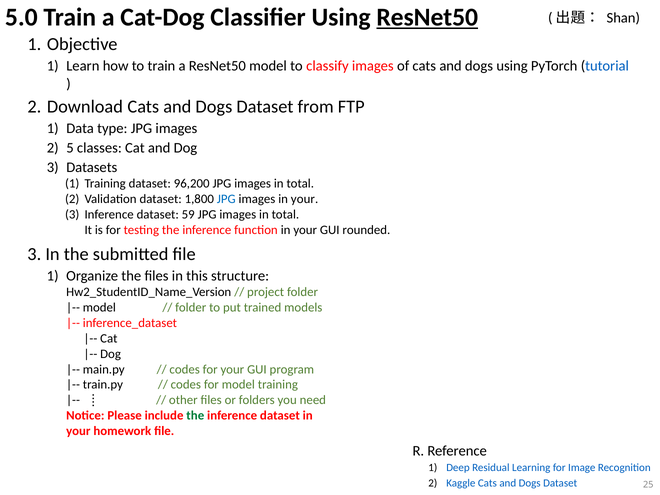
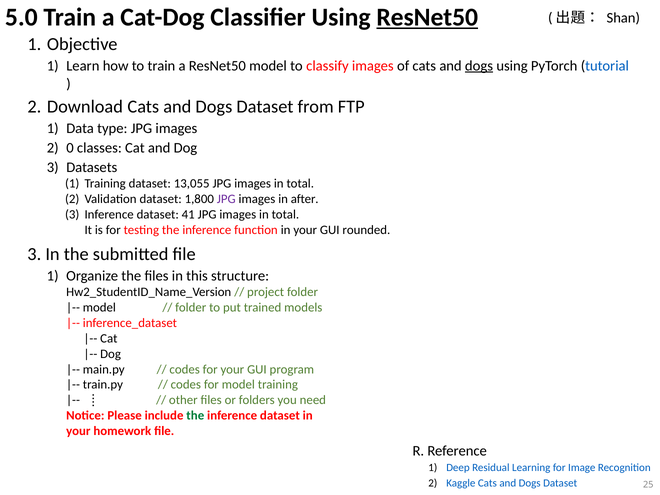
dogs at (479, 66) underline: none -> present
5: 5 -> 0
96,200: 96,200 -> 13,055
JPG at (226, 199) colour: blue -> purple
images in your: your -> after
59: 59 -> 41
